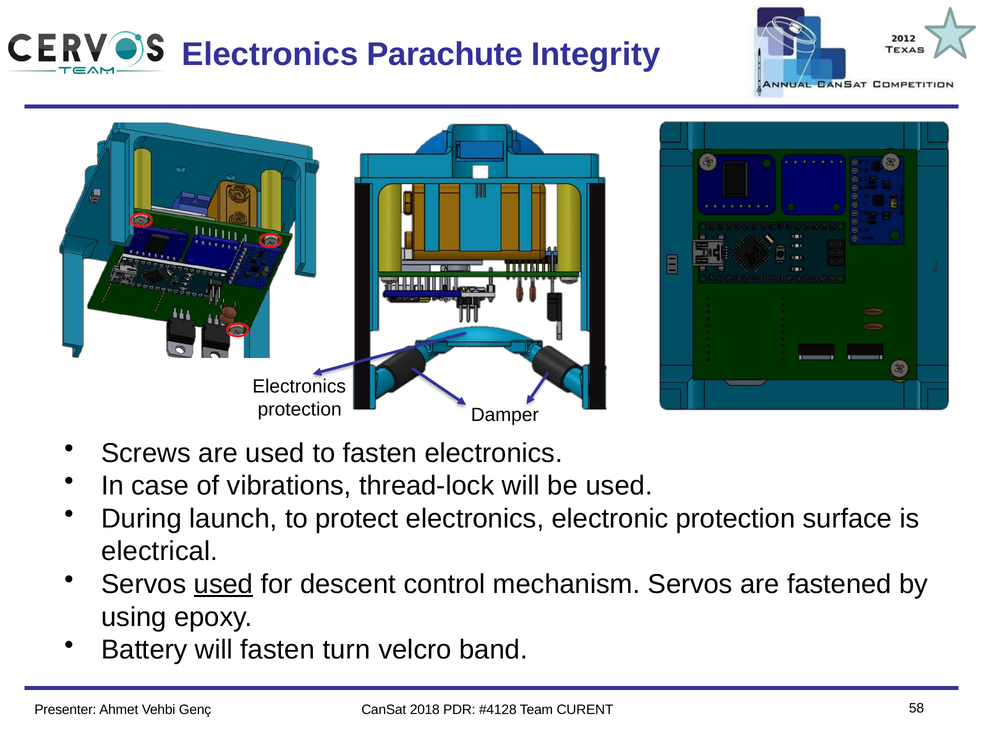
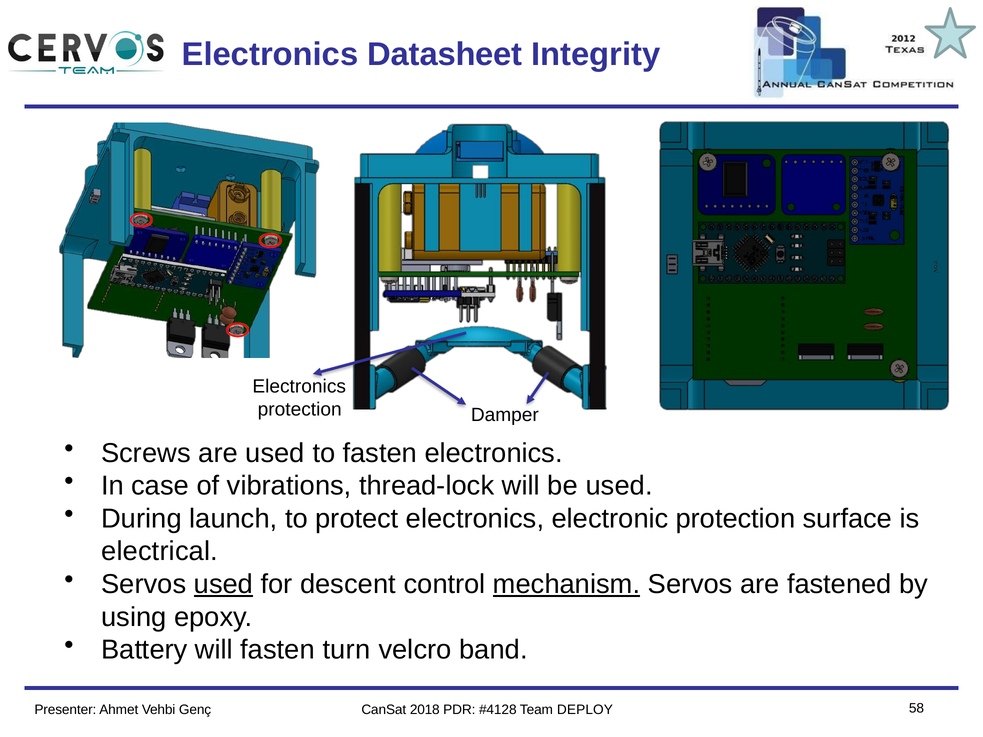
Parachute: Parachute -> Datasheet
mechanism underline: none -> present
CURENT: CURENT -> DEPLOY
